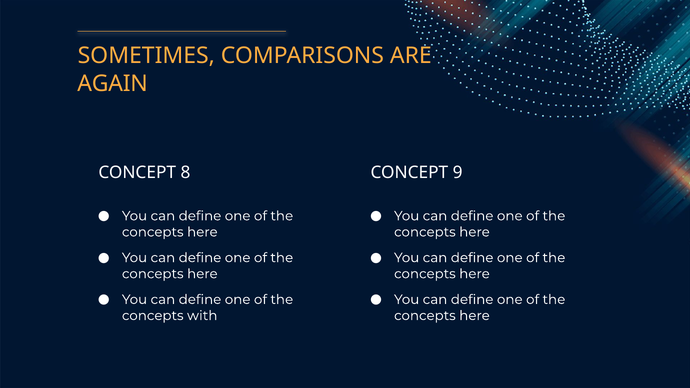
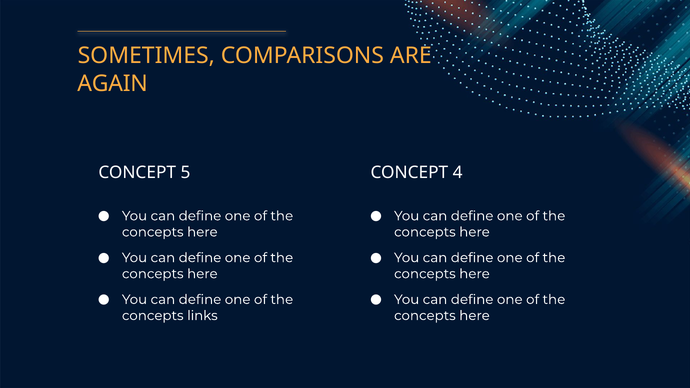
8: 8 -> 5
9: 9 -> 4
with: with -> links
